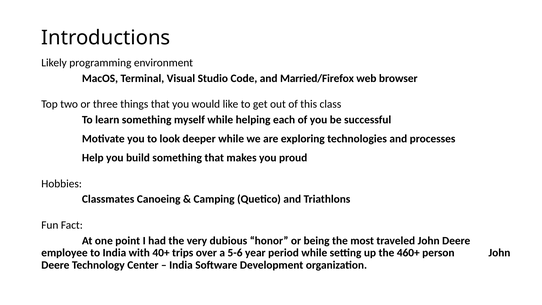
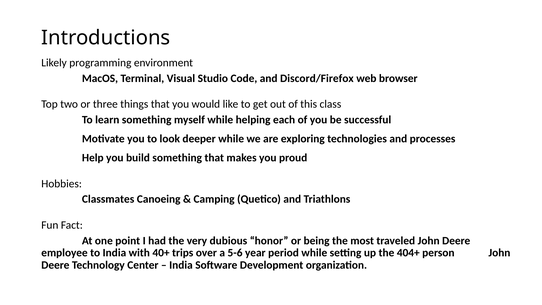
Married/Firefox: Married/Firefox -> Discord/Firefox
460+: 460+ -> 404+
